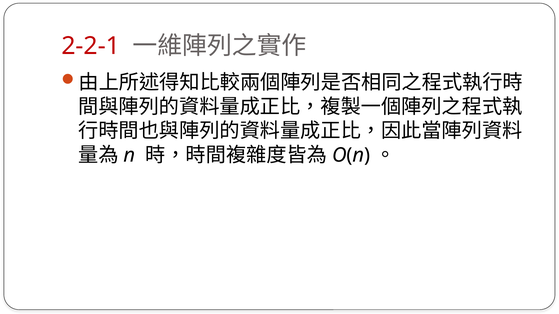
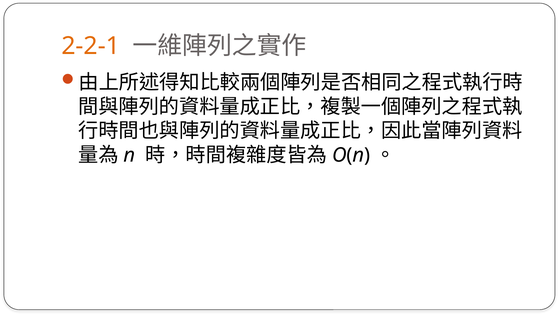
2-2-1 colour: red -> orange
